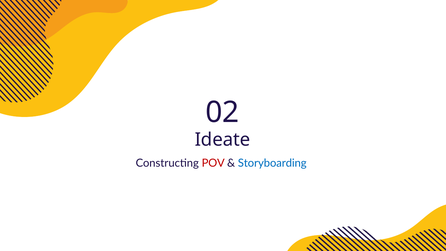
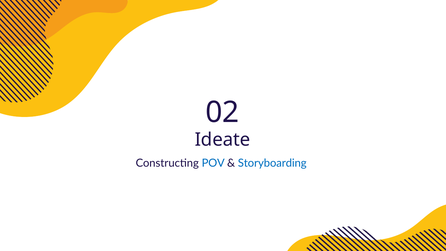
POV colour: red -> blue
